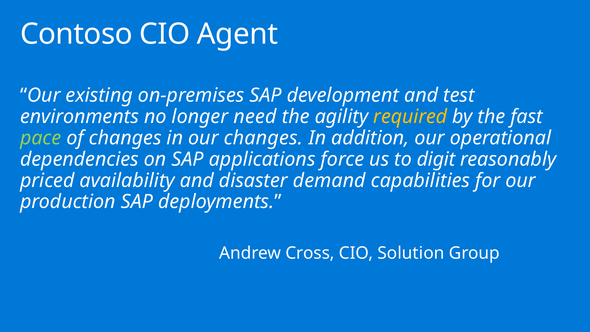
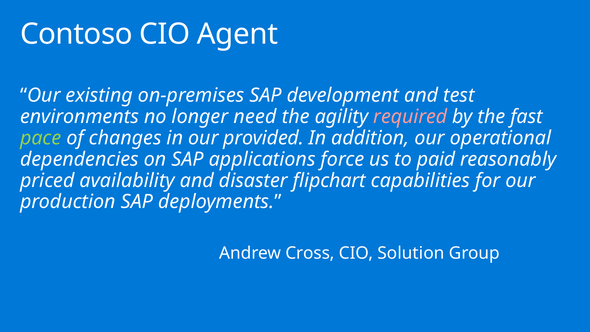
required colour: yellow -> pink
our changes: changes -> provided
digit: digit -> paid
demand: demand -> flipchart
